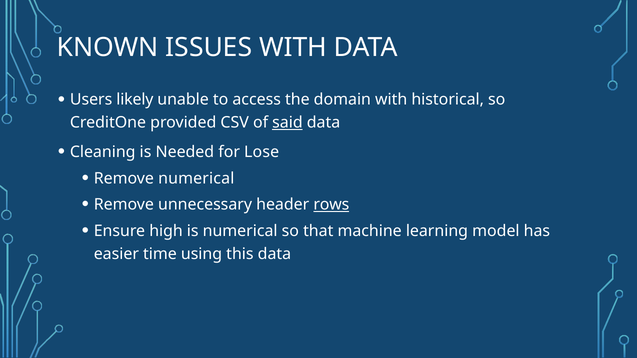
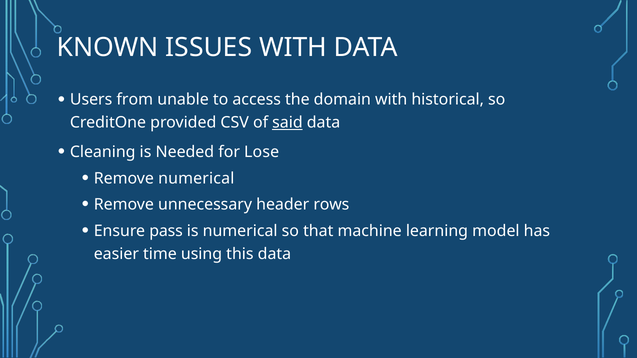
likely: likely -> from
rows underline: present -> none
high: high -> pass
